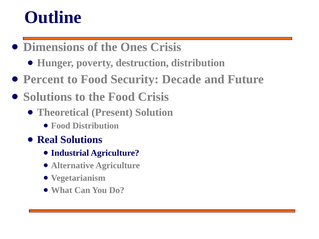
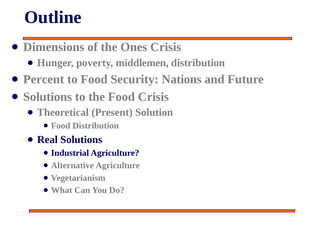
destruction: destruction -> middlemen
Decade: Decade -> Nations
